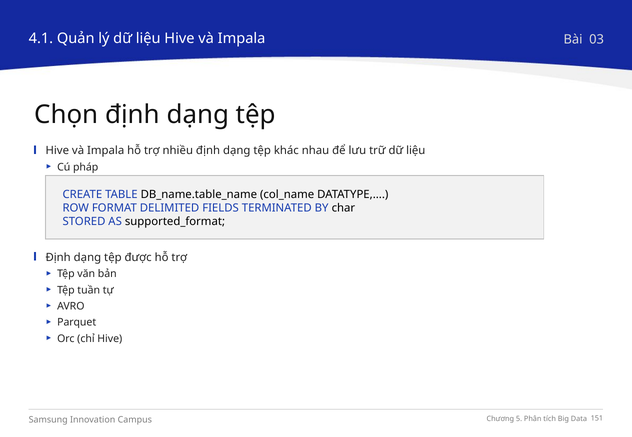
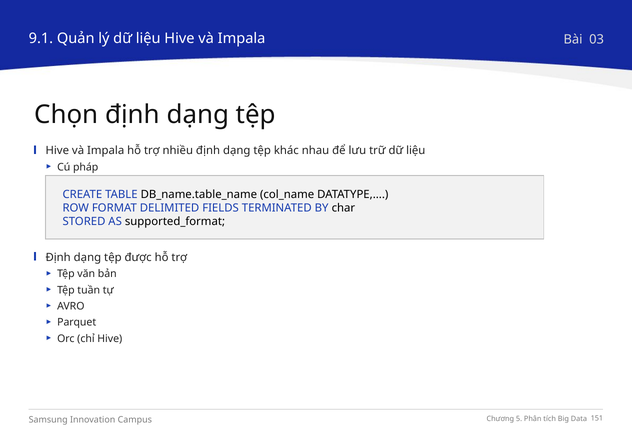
4.1: 4.1 -> 9.1
